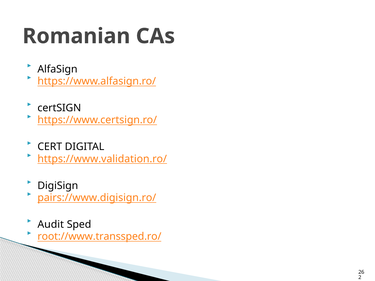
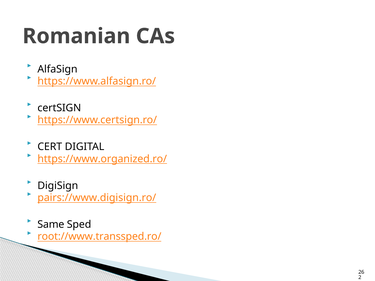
https://www.validation.ro/: https://www.validation.ro/ -> https://www.organized.ro/
Audit: Audit -> Same
